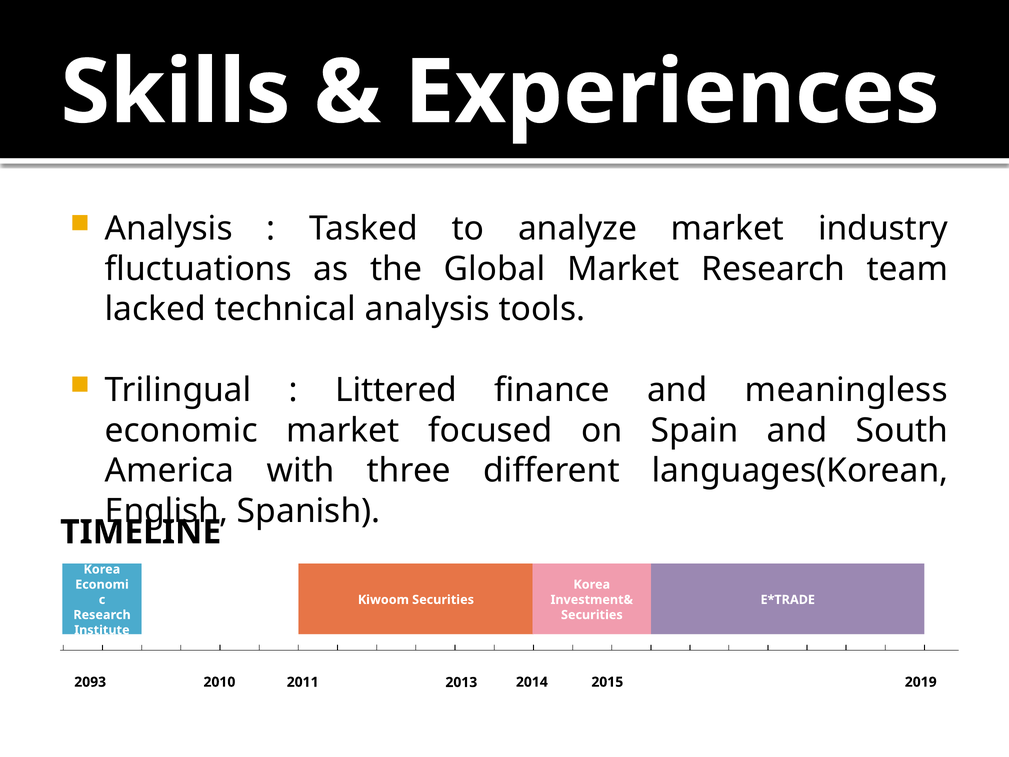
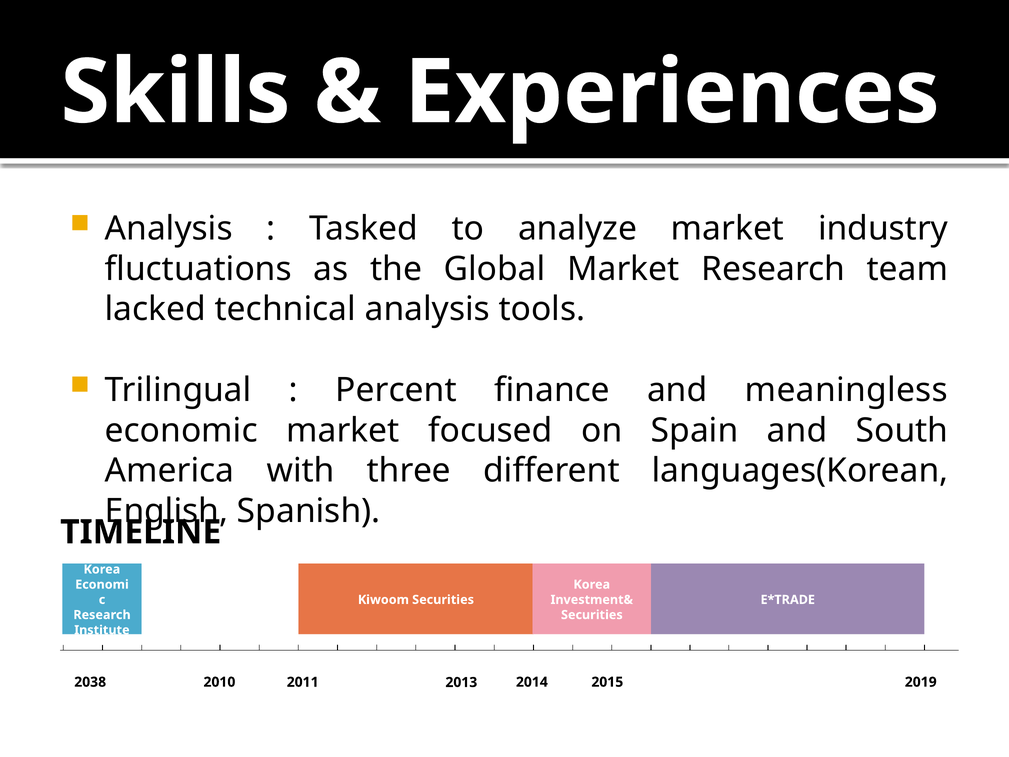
Littered: Littered -> Percent
2093: 2093 -> 2038
